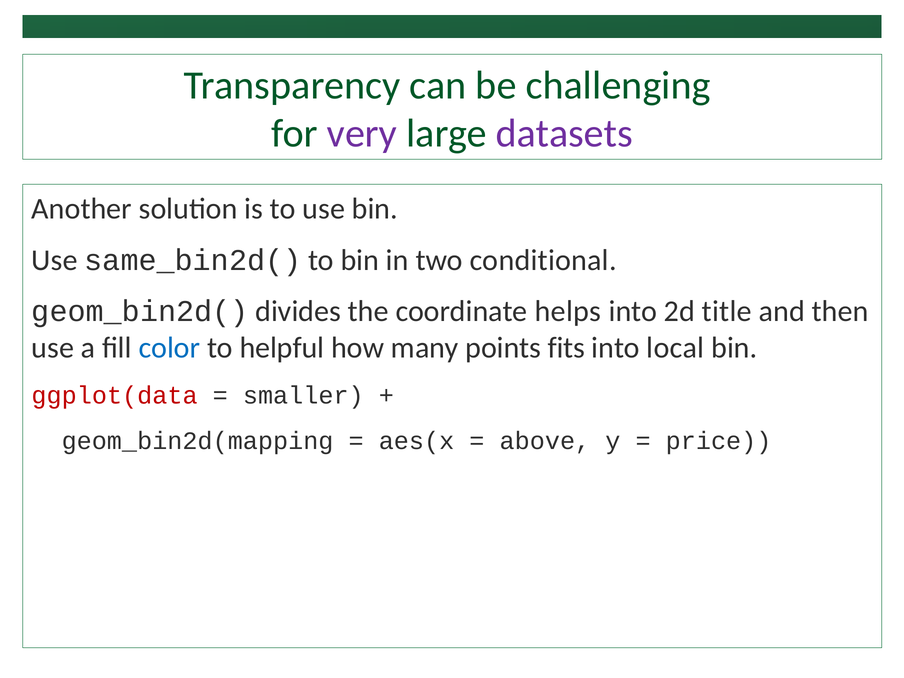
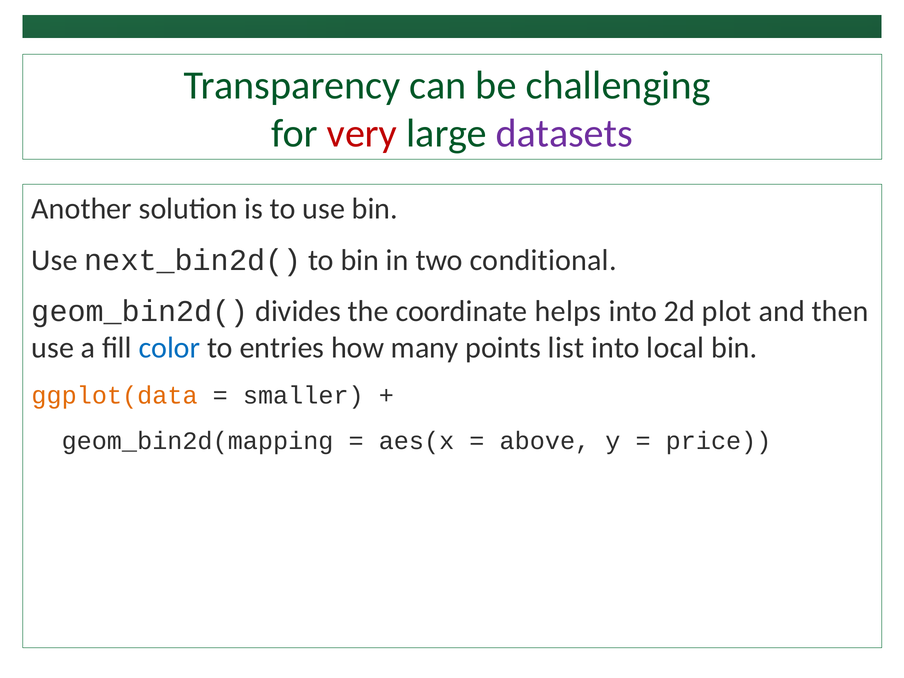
very colour: purple -> red
same_bin2d(: same_bin2d( -> next_bin2d(
title: title -> plot
helpful: helpful -> entries
fits: fits -> list
ggplot(data colour: red -> orange
